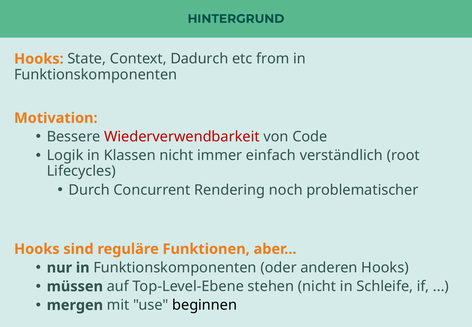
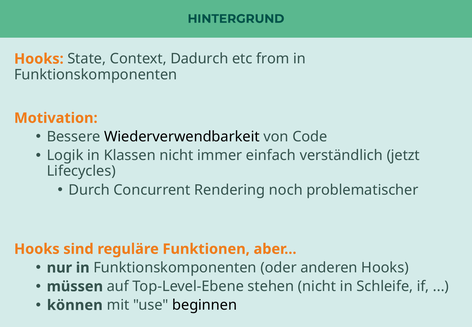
Wiederverwendbarkeit colour: red -> black
root: root -> jetzt
mergen: mergen -> können
